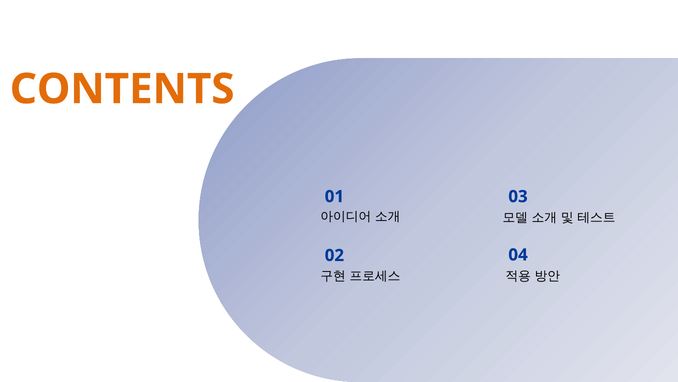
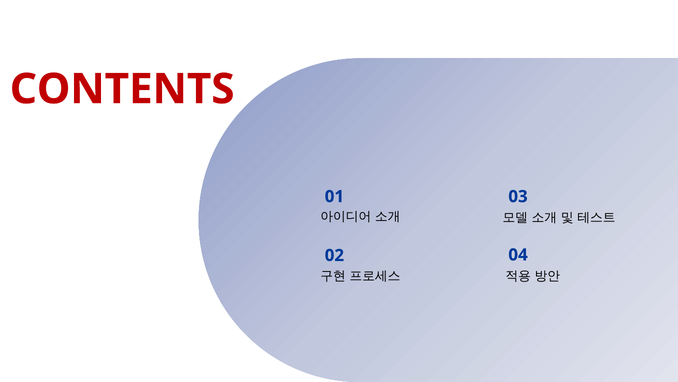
CONTENTS colour: orange -> red
